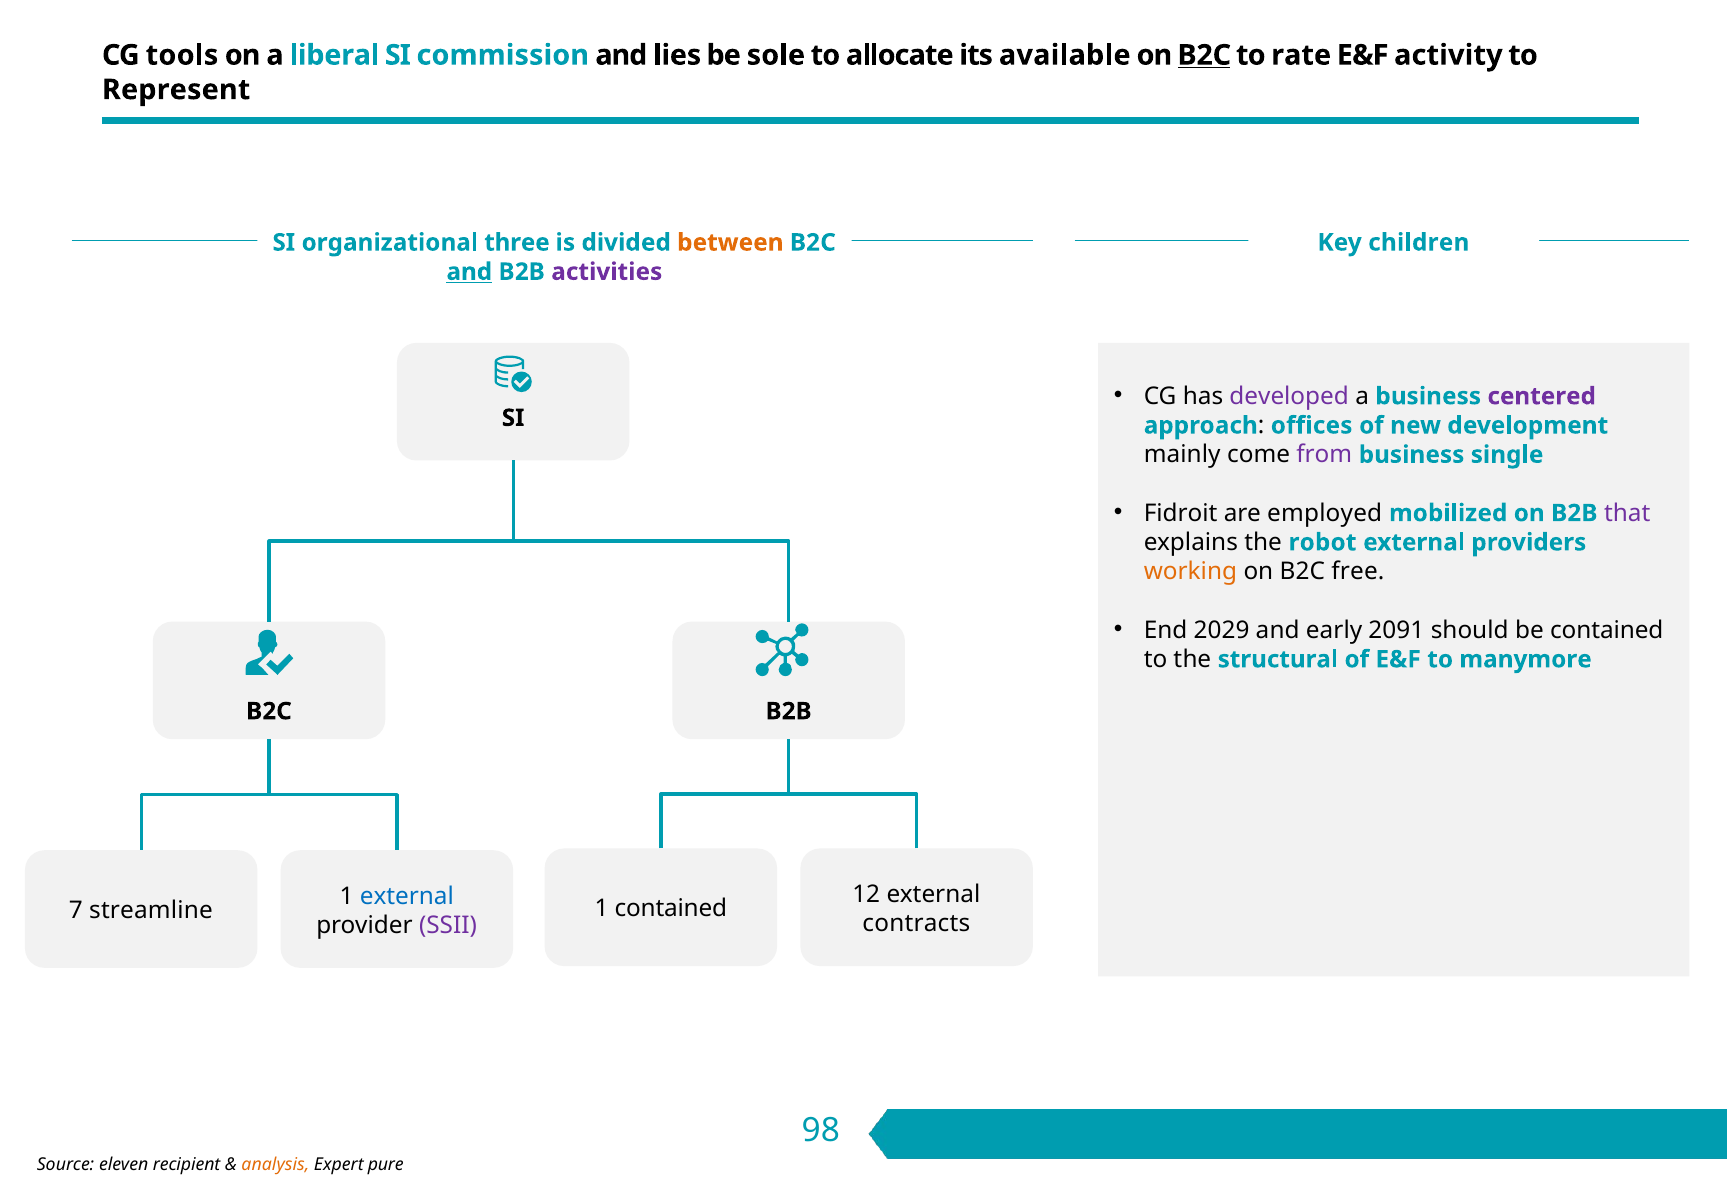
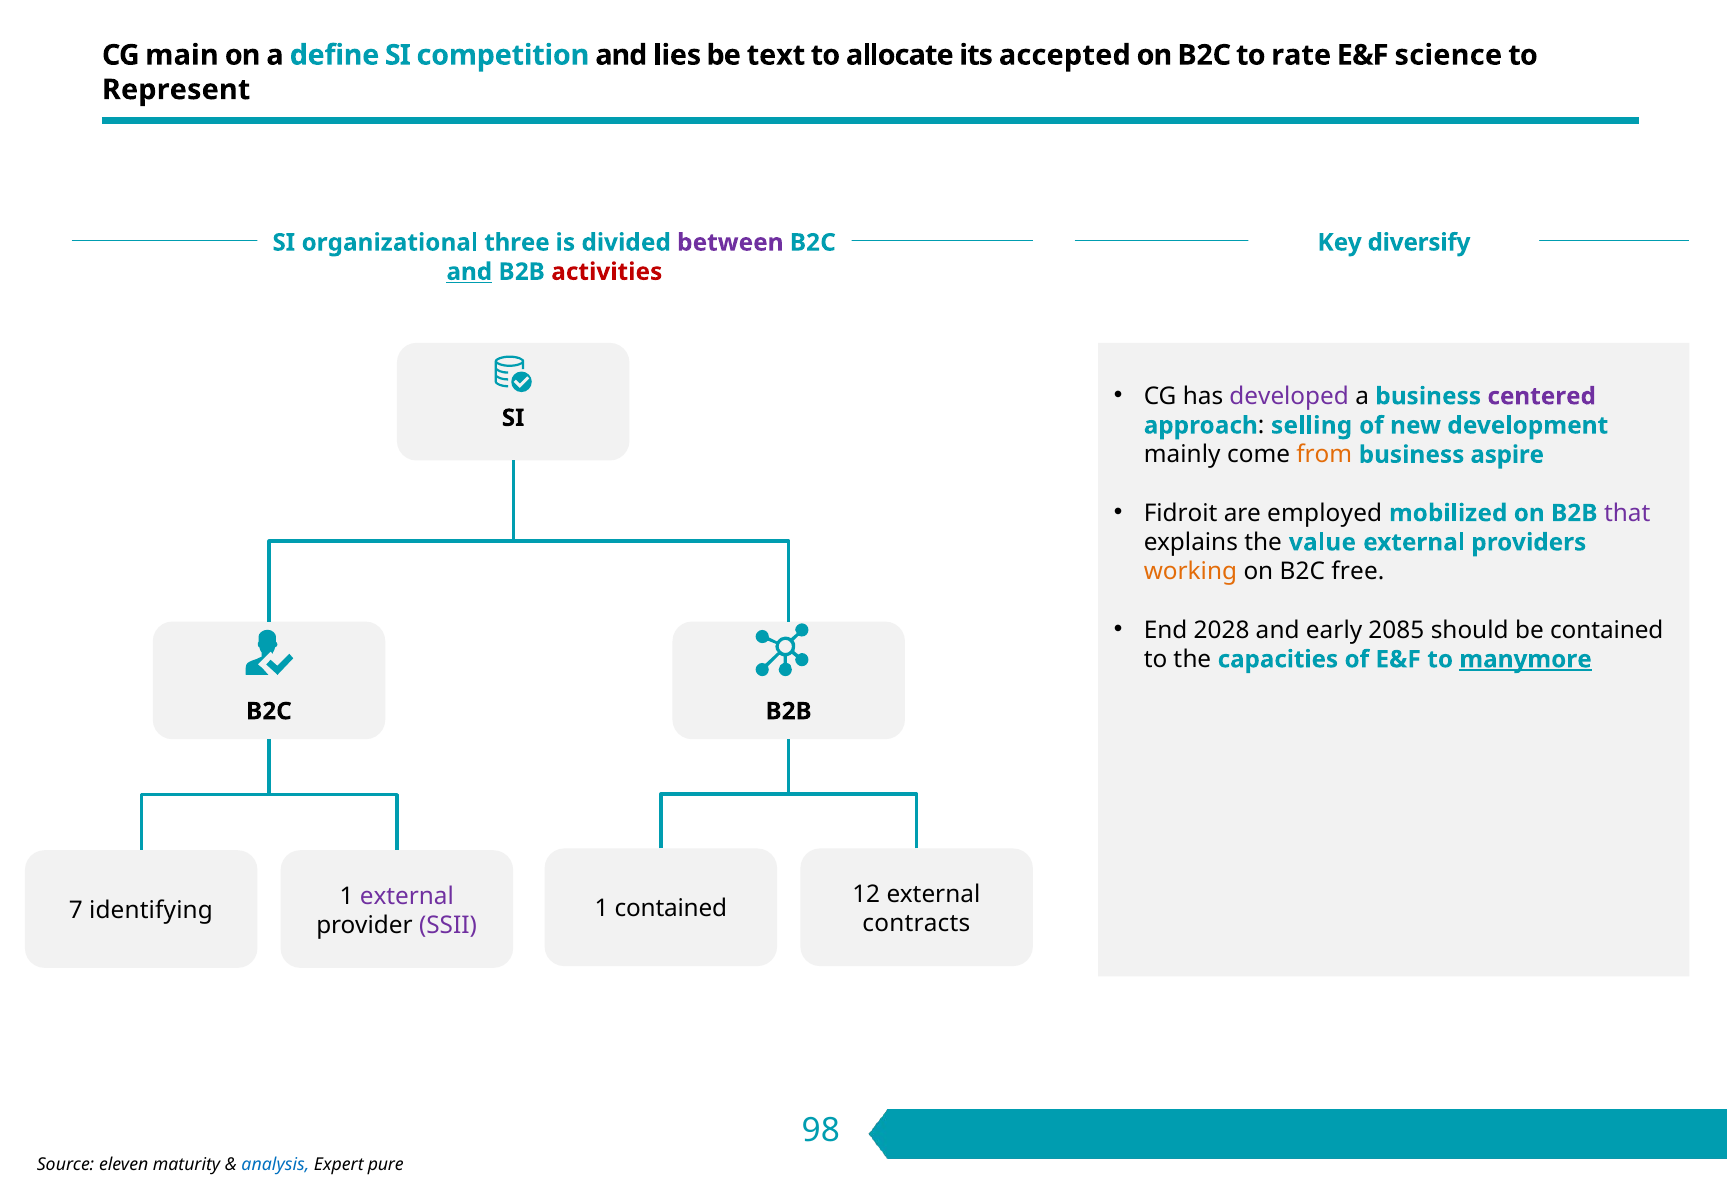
tools: tools -> main
liberal: liberal -> define
commission: commission -> competition
sole: sole -> text
available: available -> accepted
B2C at (1204, 55) underline: present -> none
activity: activity -> science
between colour: orange -> purple
children: children -> diversify
activities colour: purple -> red
offices: offices -> selling
from colour: purple -> orange
single: single -> aspire
robot: robot -> value
2029: 2029 -> 2028
2091: 2091 -> 2085
structural: structural -> capacities
manymore underline: none -> present
external at (407, 897) colour: blue -> purple
streamline: streamline -> identifying
recipient: recipient -> maturity
analysis colour: orange -> blue
